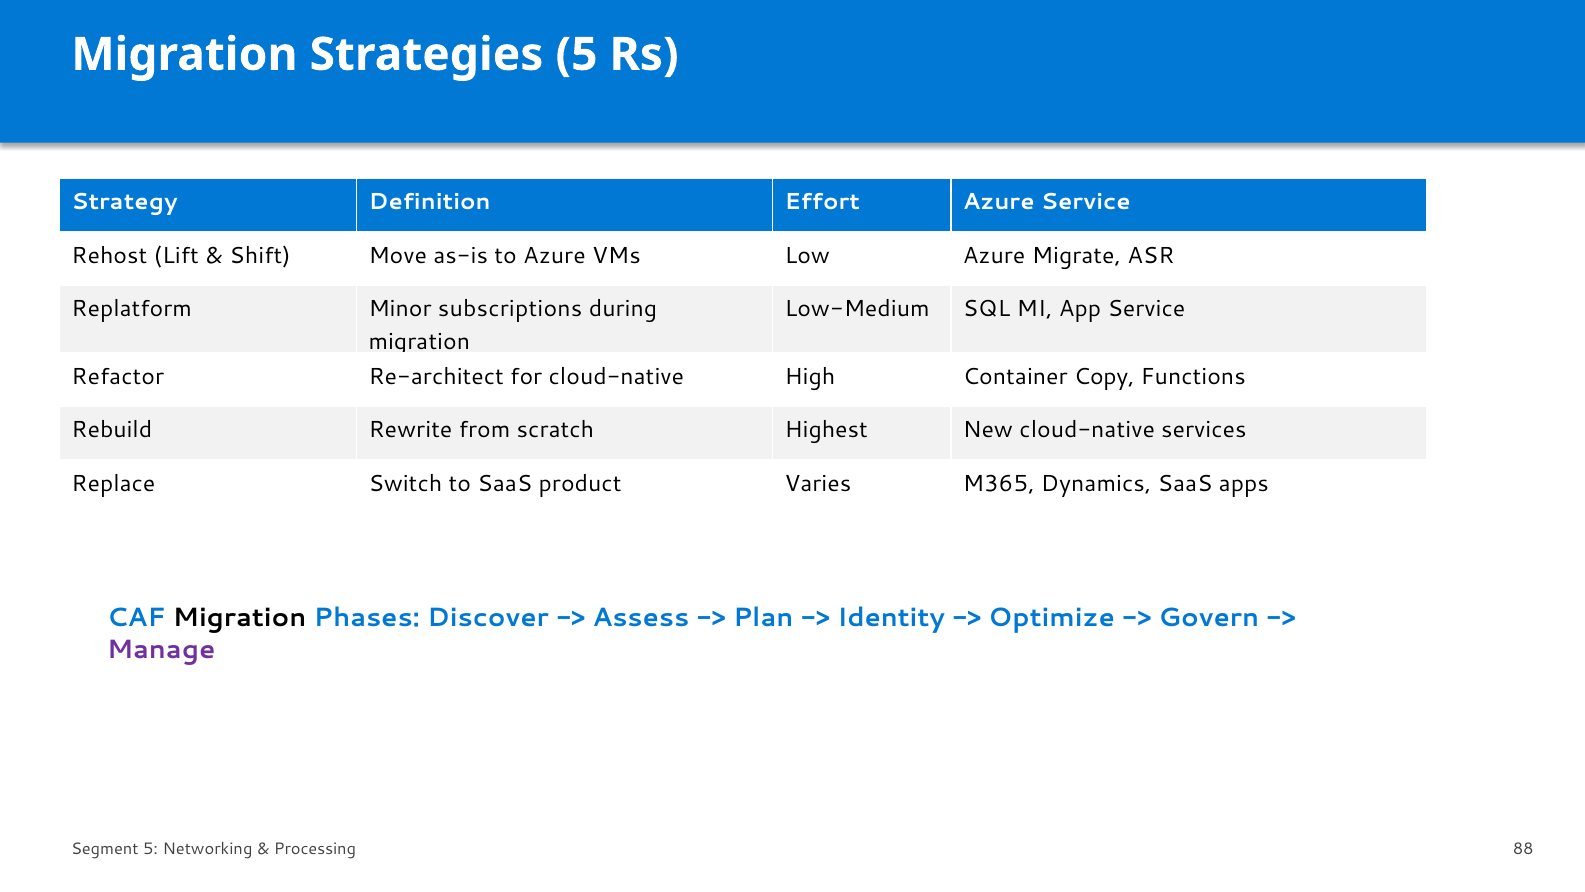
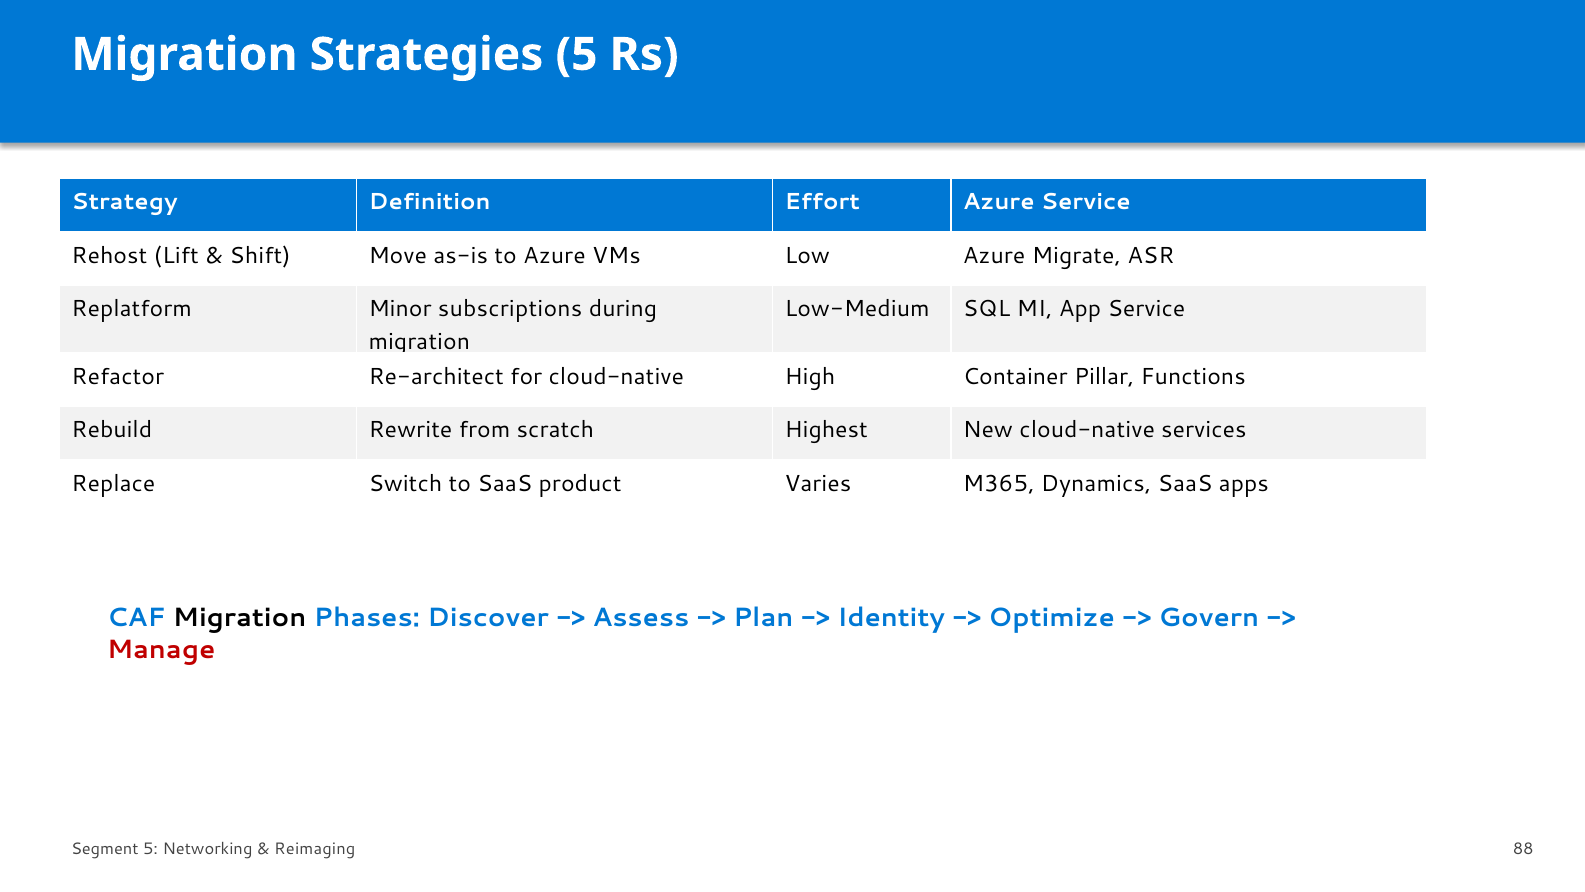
Copy: Copy -> Pillar
Manage colour: purple -> red
Processing: Processing -> Reimaging
